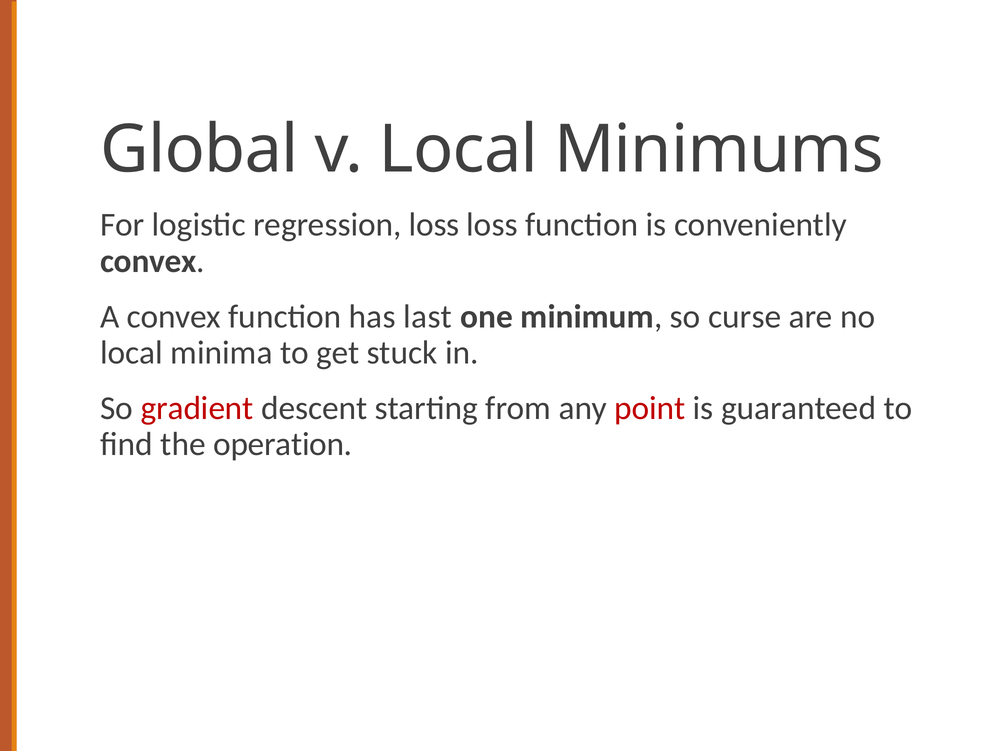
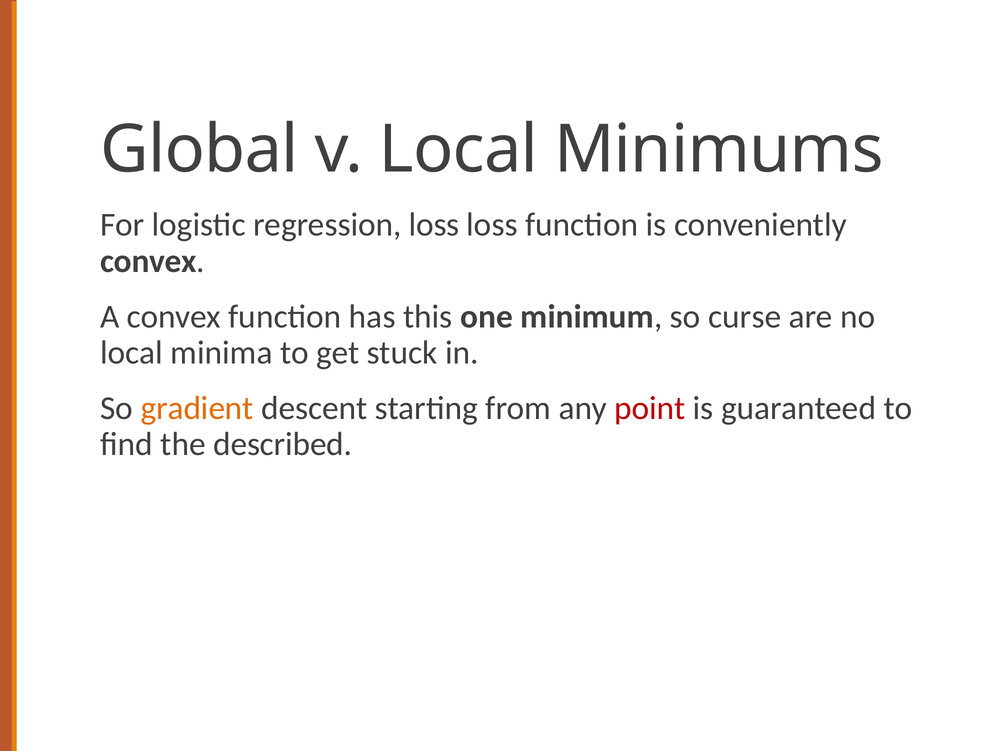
last: last -> this
gradient colour: red -> orange
operation: operation -> described
